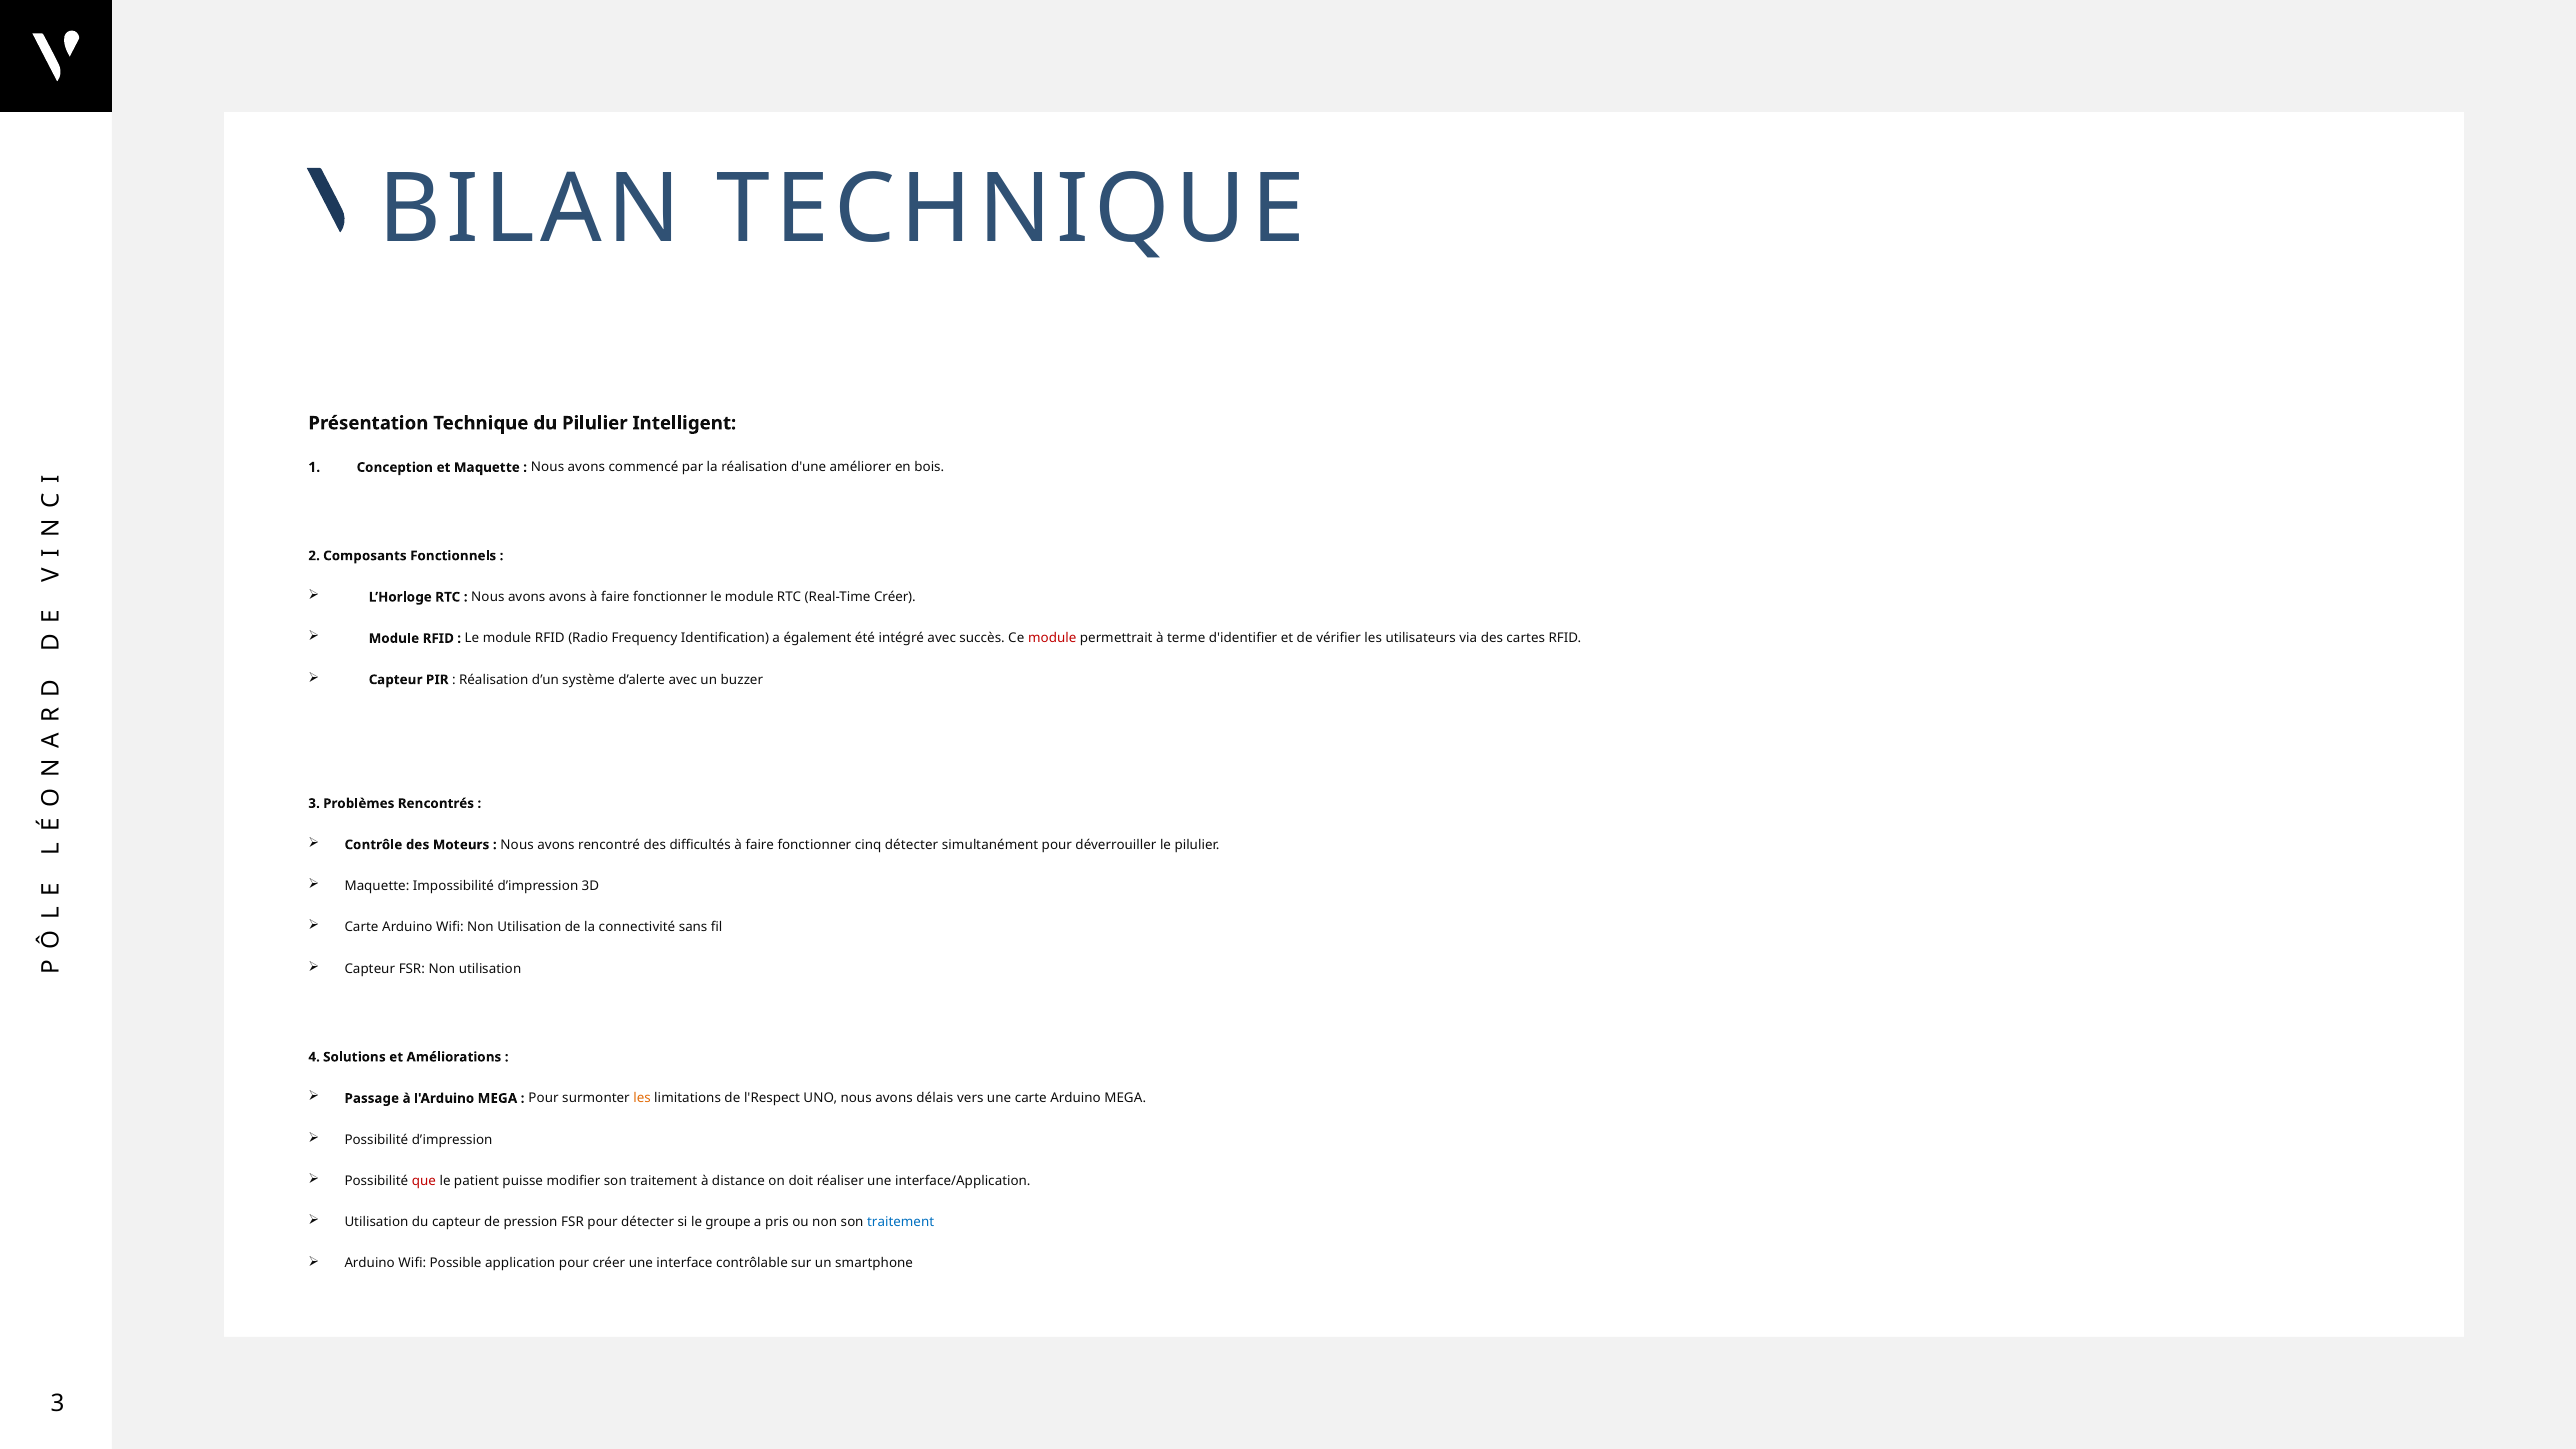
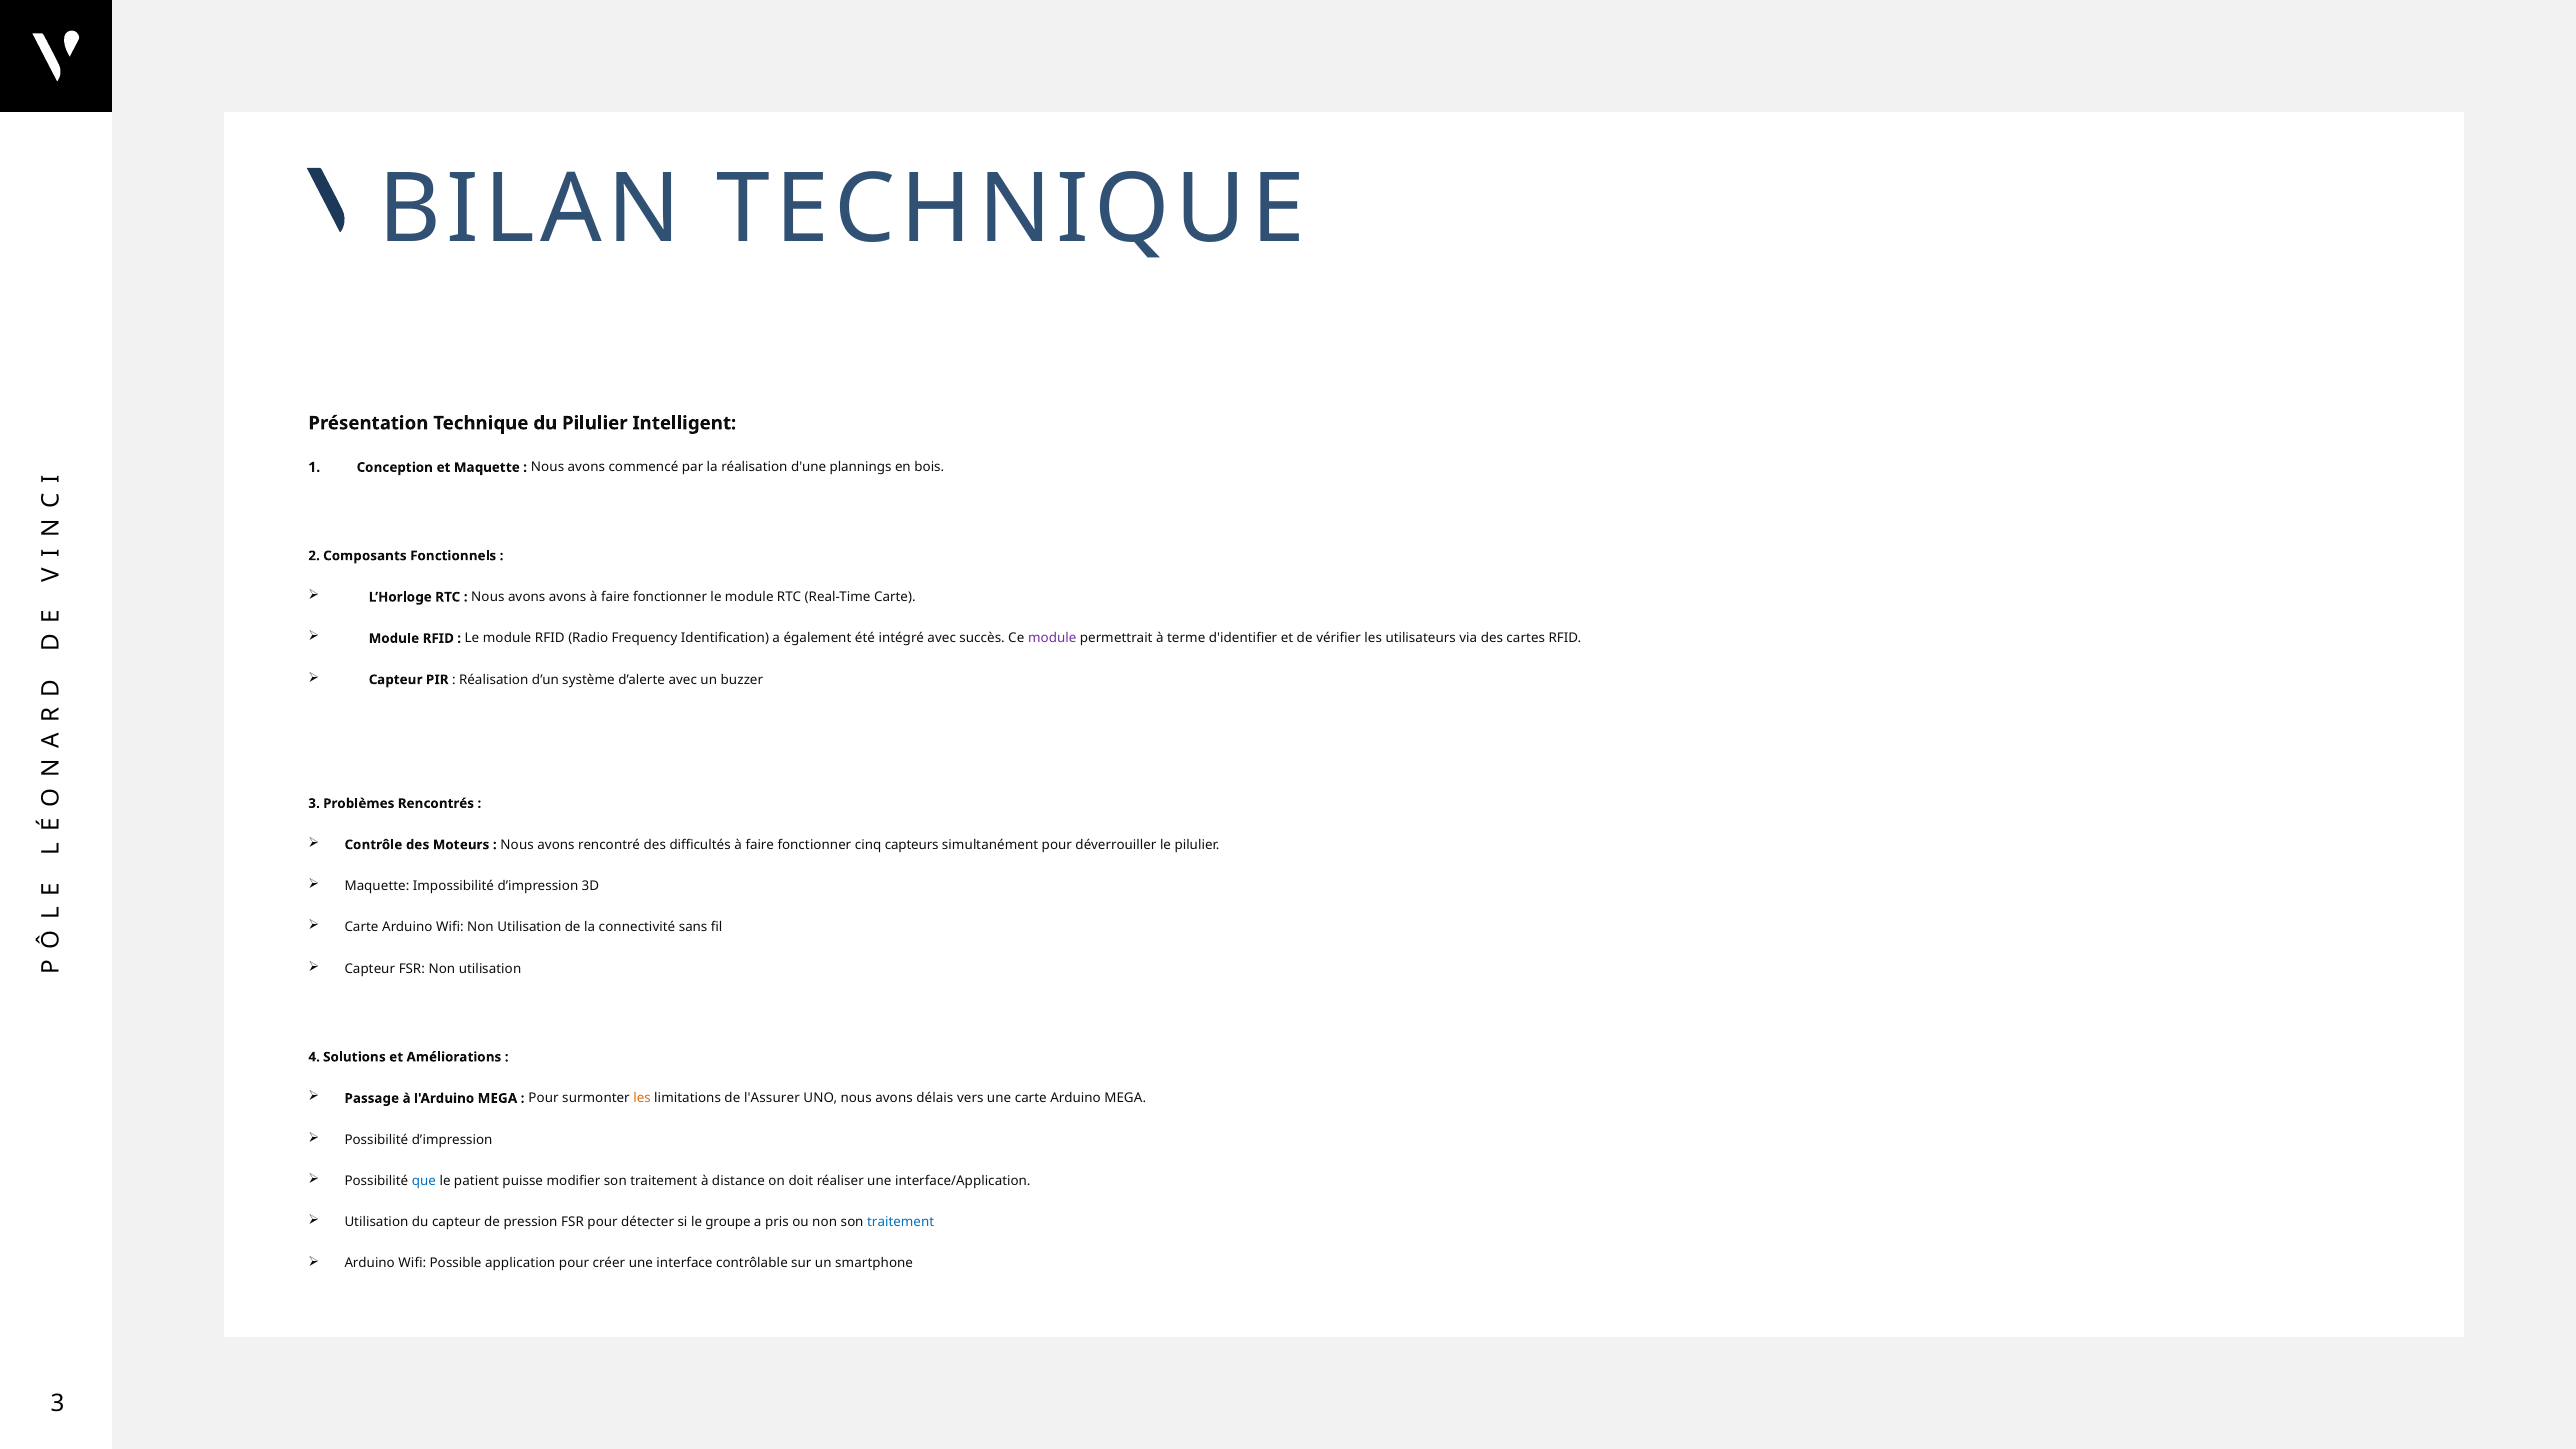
améliorer: améliorer -> plannings
Real-Time Créer: Créer -> Carte
module at (1052, 638) colour: red -> purple
cinq détecter: détecter -> capteurs
l'Respect: l'Respect -> l'Assurer
que colour: red -> blue
